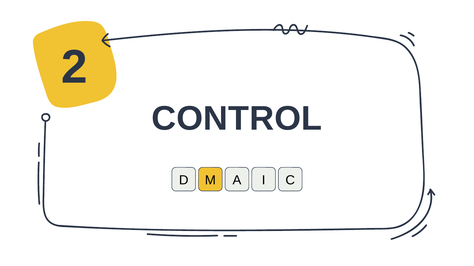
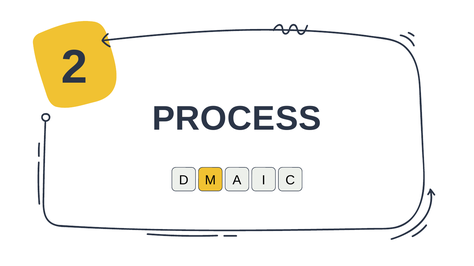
CONTROL: CONTROL -> PROCESS
